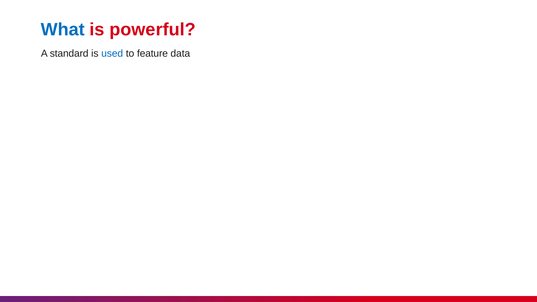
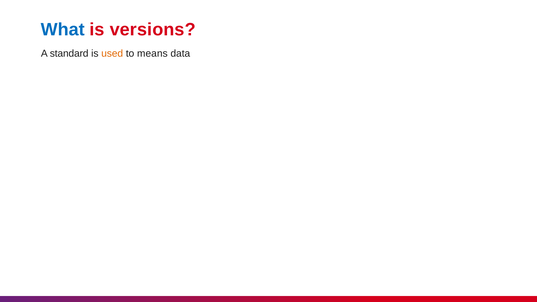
powerful: powerful -> versions
used colour: blue -> orange
feature: feature -> means
